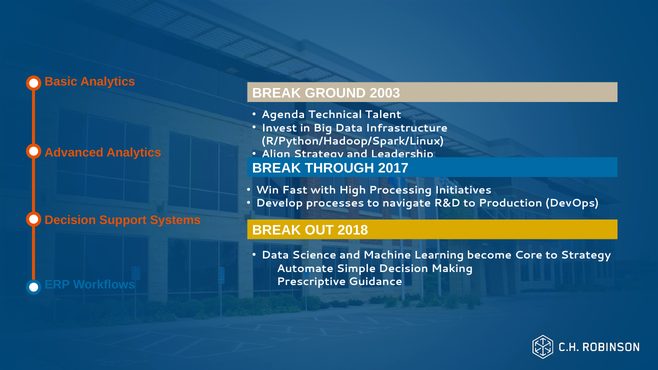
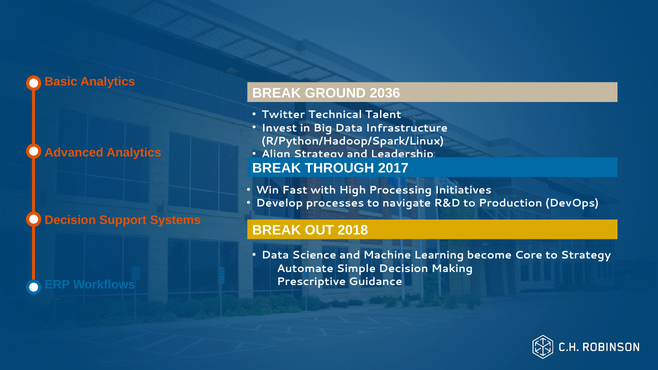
2003: 2003 -> 2036
Agenda: Agenda -> Twitter
